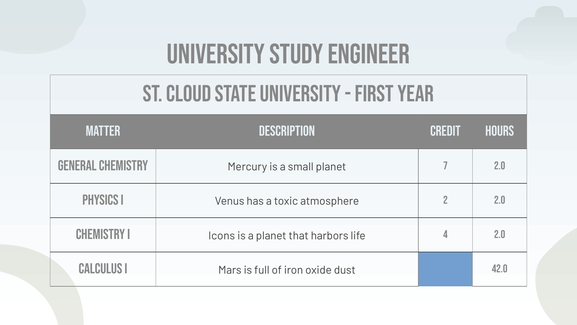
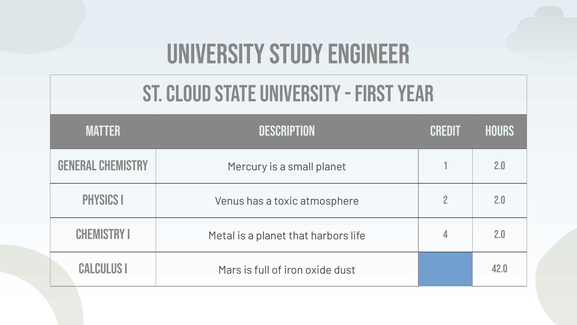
7: 7 -> 1
Icons: Icons -> Metal
